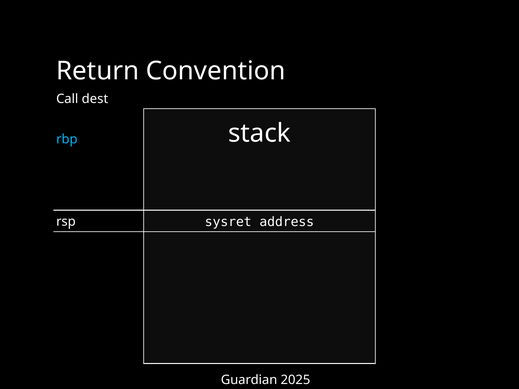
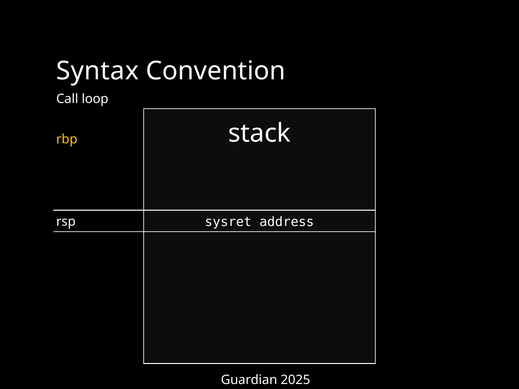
Return: Return -> Syntax
dest: dest -> loop
rbp colour: light blue -> yellow
